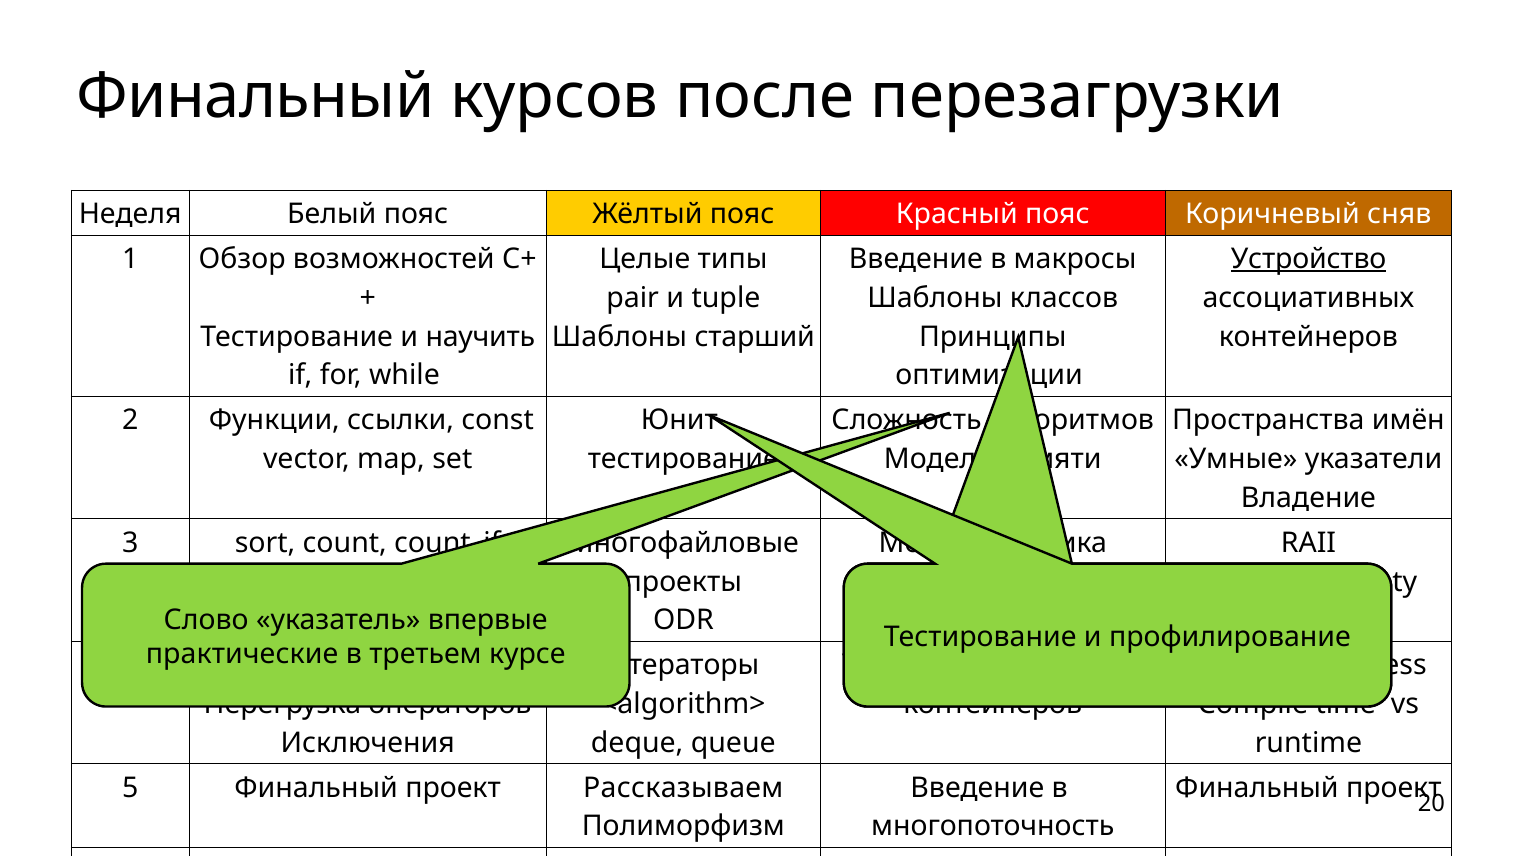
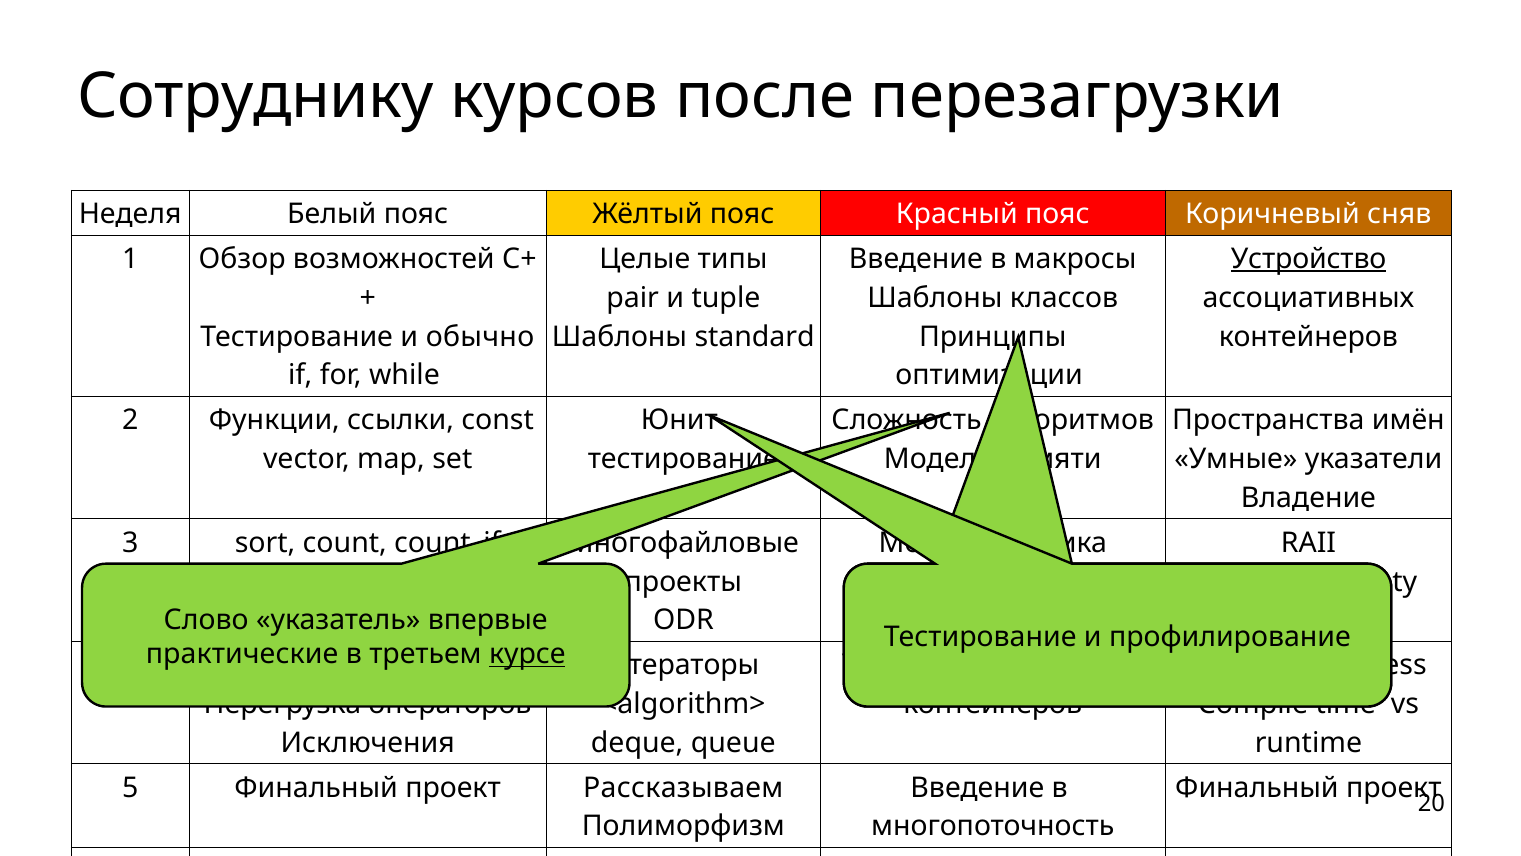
Финальный at (256, 96): Финальный -> Сотруднику
научить: научить -> обычно
старший: старший -> standard
курсе underline: none -> present
